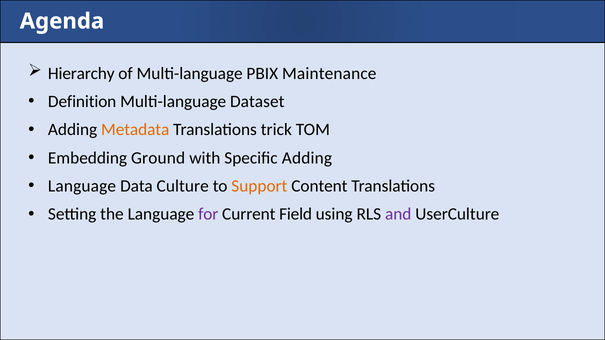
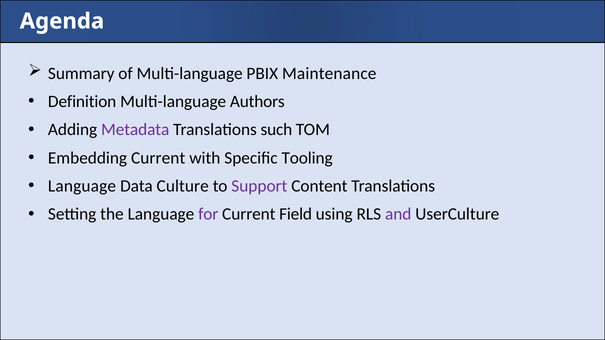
Hierarchy: Hierarchy -> Summary
Dataset: Dataset -> Authors
Metadata colour: orange -> purple
trick: trick -> such
Embedding Ground: Ground -> Current
Specific Adding: Adding -> Tooling
Support colour: orange -> purple
